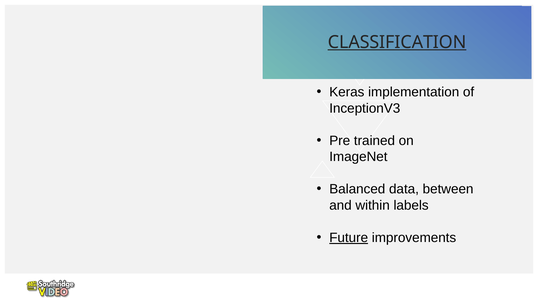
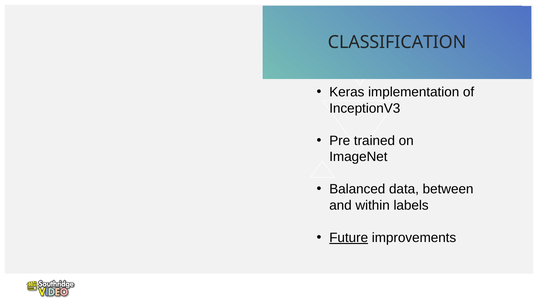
CLASSIFICATION underline: present -> none
